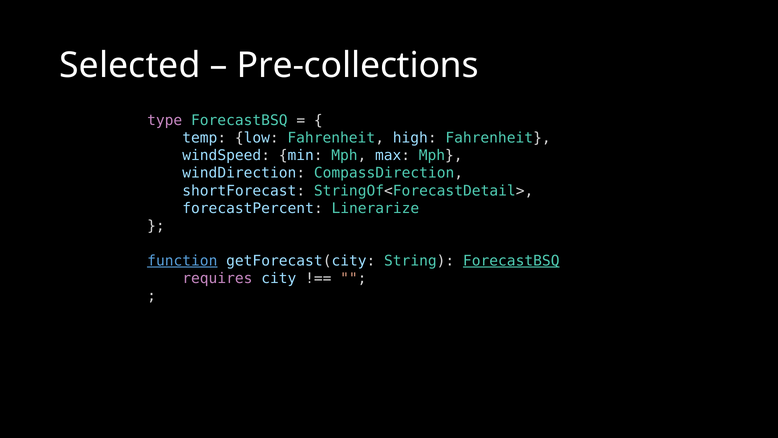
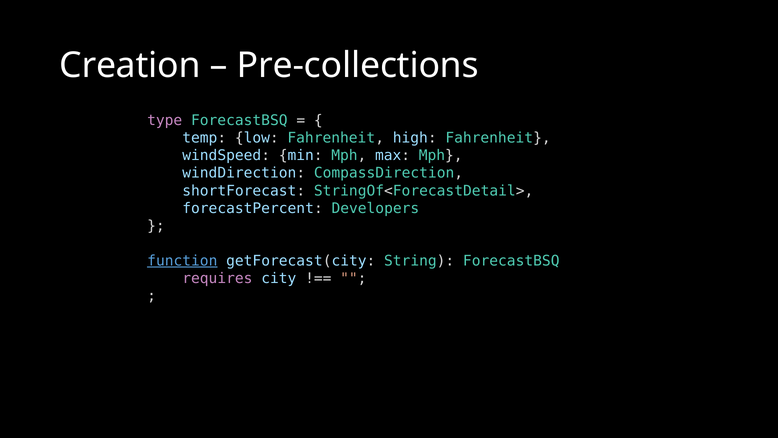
Selected: Selected -> Creation
Linerarize: Linerarize -> Developers
ForecastBSQ at (511, 261) underline: present -> none
